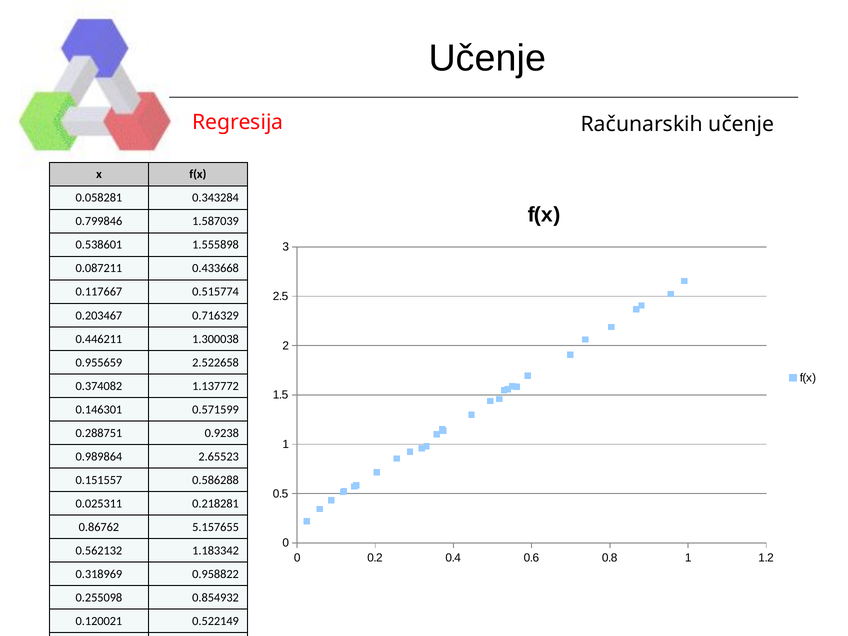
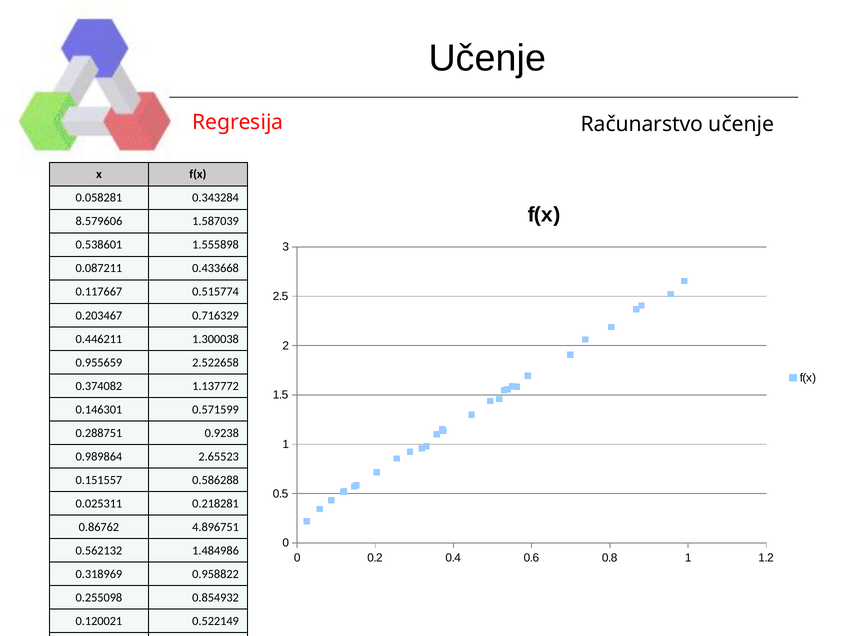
Računarskih: Računarskih -> Računarstvo
0.799846: 0.799846 -> 8.579606
5.157655: 5.157655 -> 4.896751
1.183342: 1.183342 -> 1.484986
